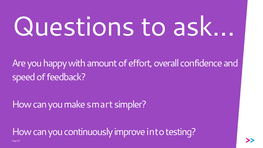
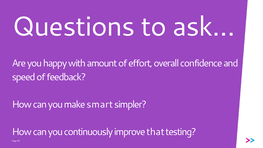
into: into -> that
